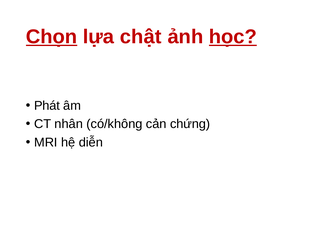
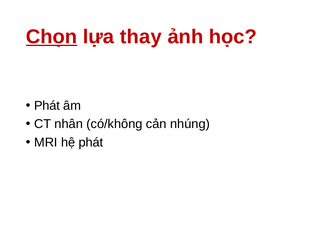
chật: chật -> thay
học underline: present -> none
chứng: chứng -> nhúng
hệ diễn: diễn -> phát
